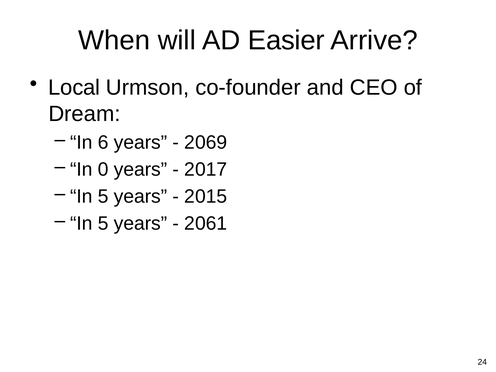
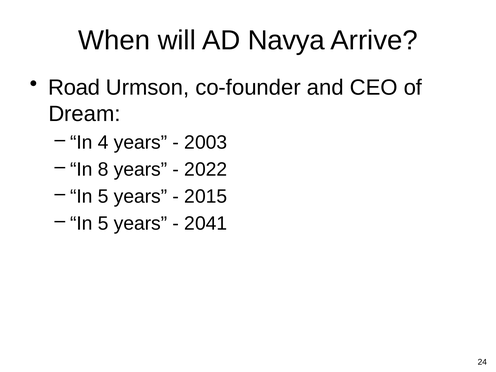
Easier: Easier -> Navya
Local: Local -> Road
6: 6 -> 4
2069: 2069 -> 2003
0: 0 -> 8
2017: 2017 -> 2022
2061: 2061 -> 2041
